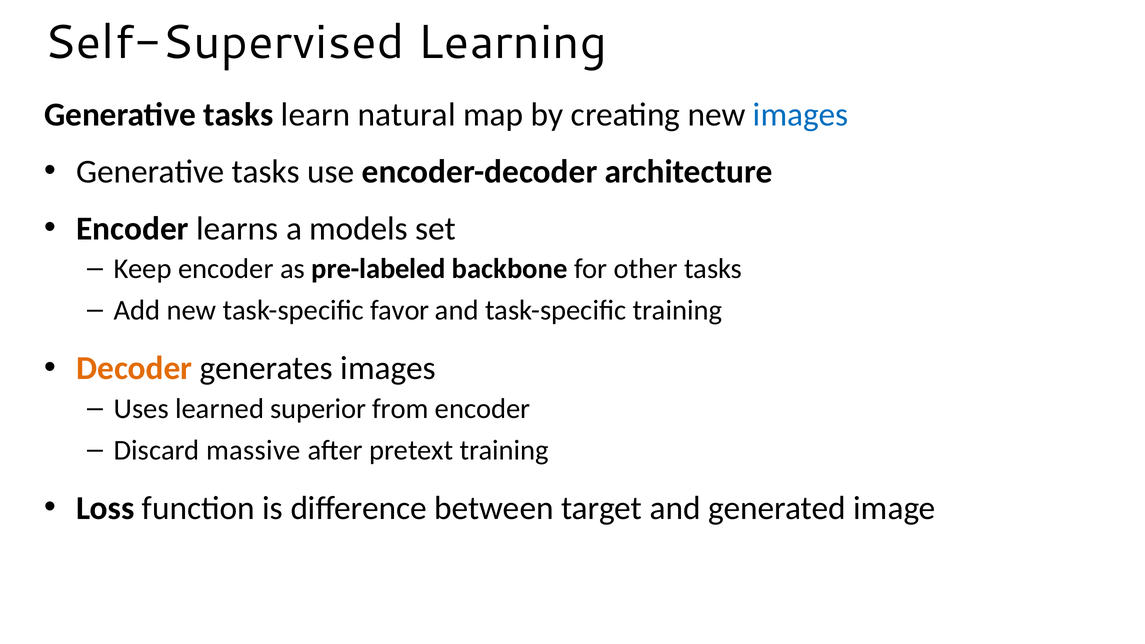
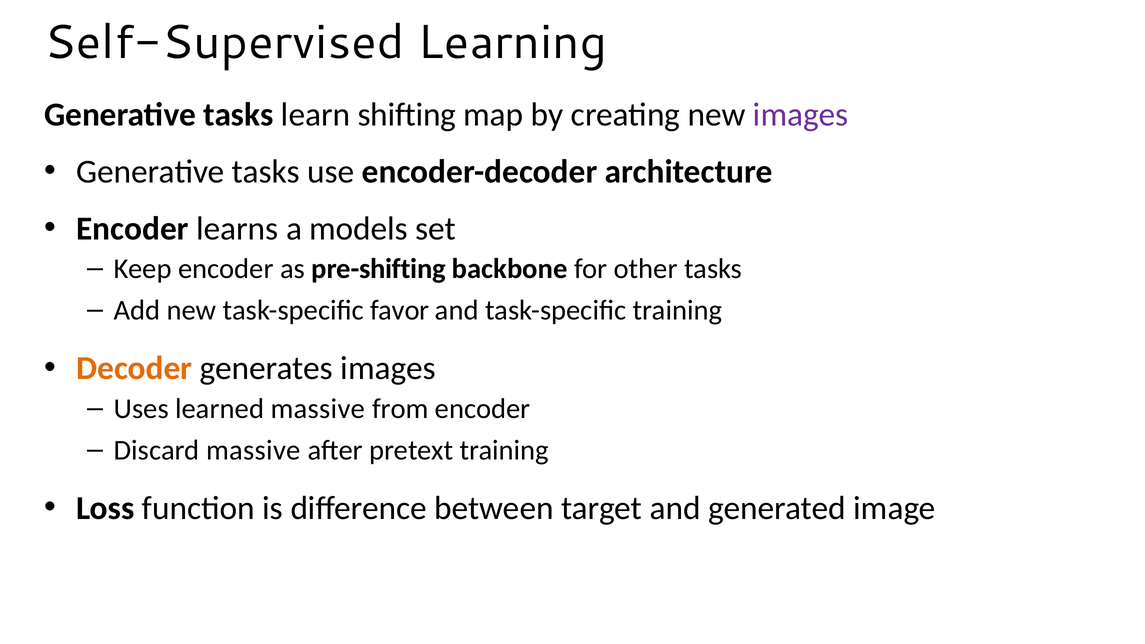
natural: natural -> shifting
images at (801, 115) colour: blue -> purple
pre-labeled: pre-labeled -> pre-shifting
learned superior: superior -> massive
